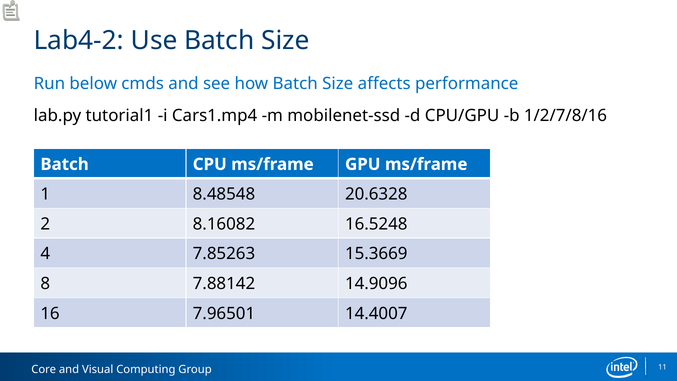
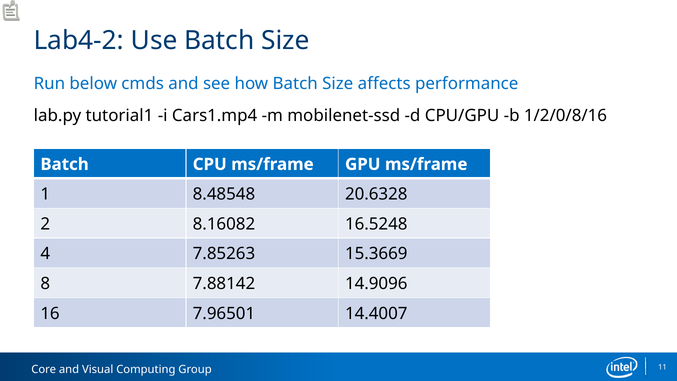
1/2/7/8/16: 1/2/7/8/16 -> 1/2/0/8/16
